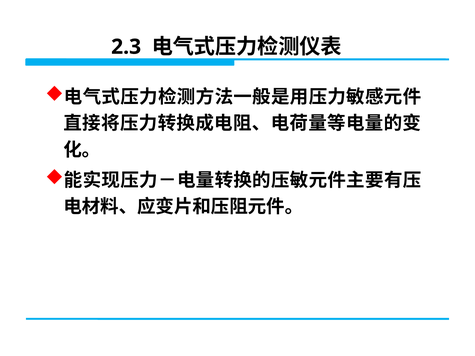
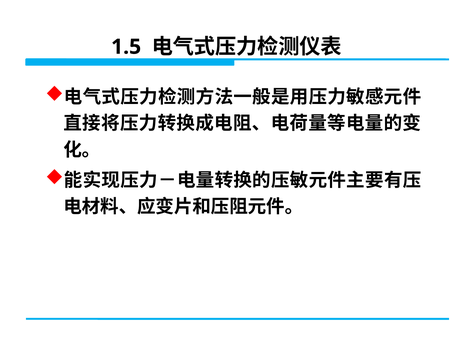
2.3: 2.3 -> 1.5
